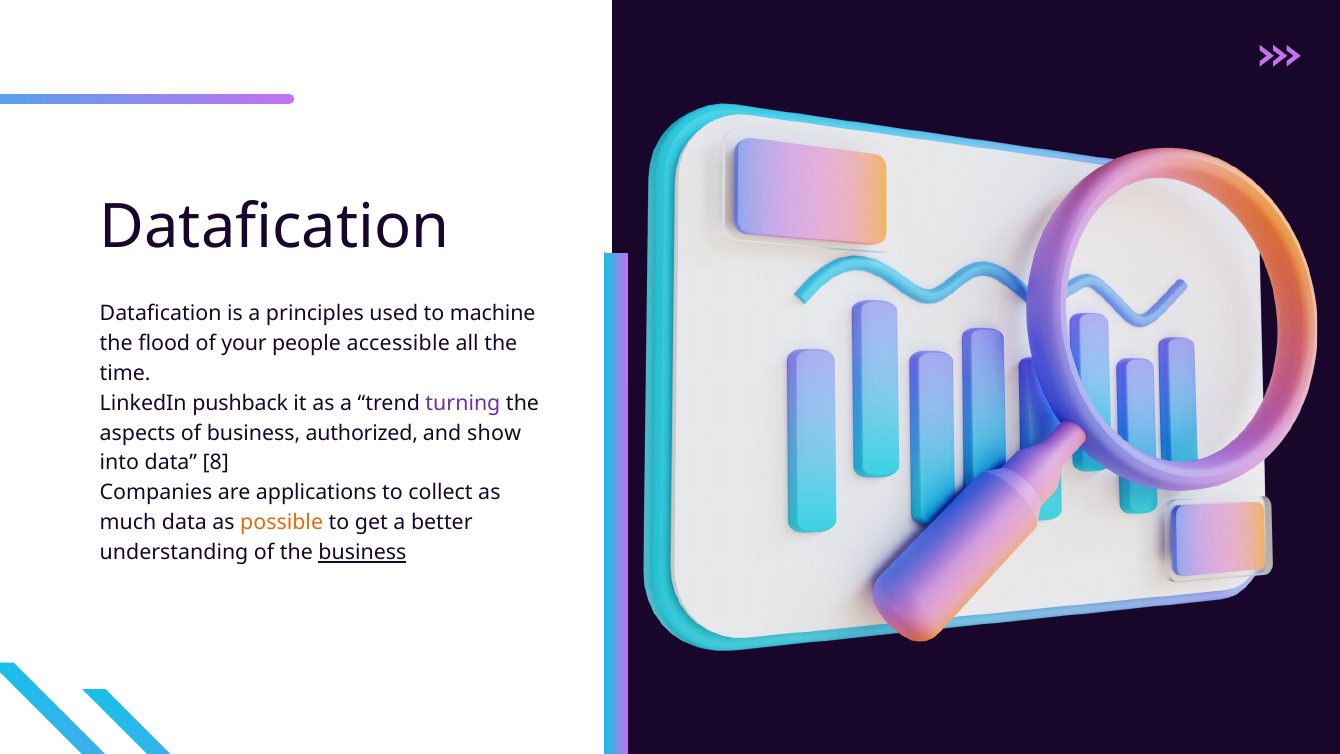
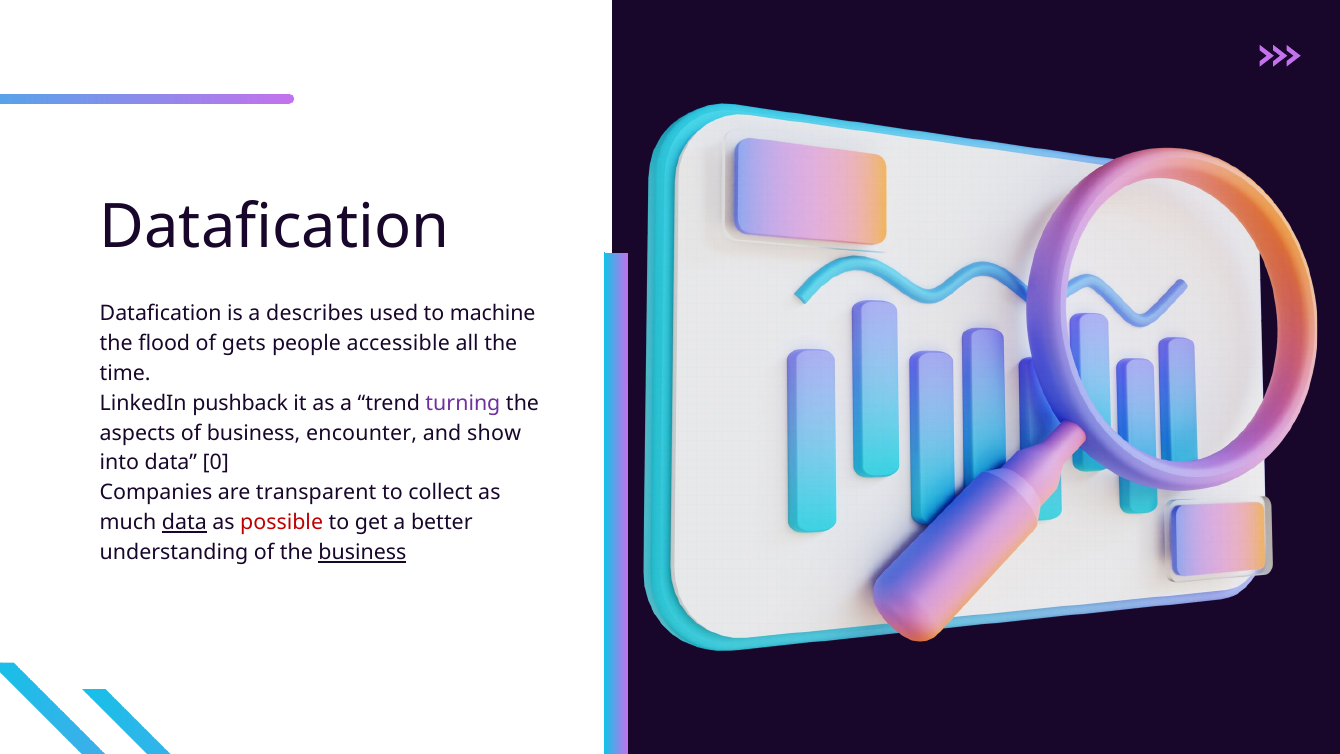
principles: principles -> describes
your: your -> gets
authorized: authorized -> encounter
8: 8 -> 0
applications: applications -> transparent
data at (184, 523) underline: none -> present
possible colour: orange -> red
